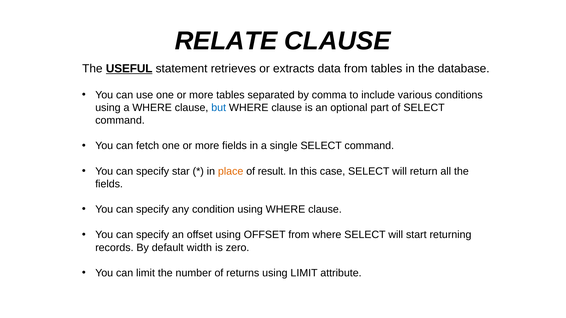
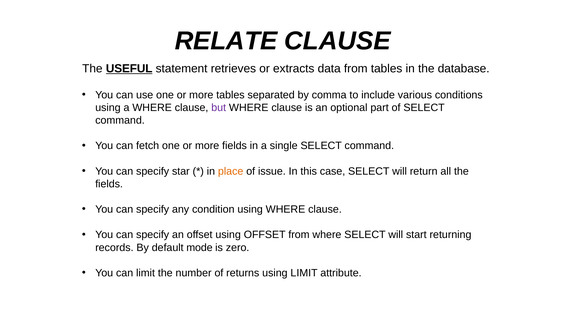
but colour: blue -> purple
result: result -> issue
width: width -> mode
